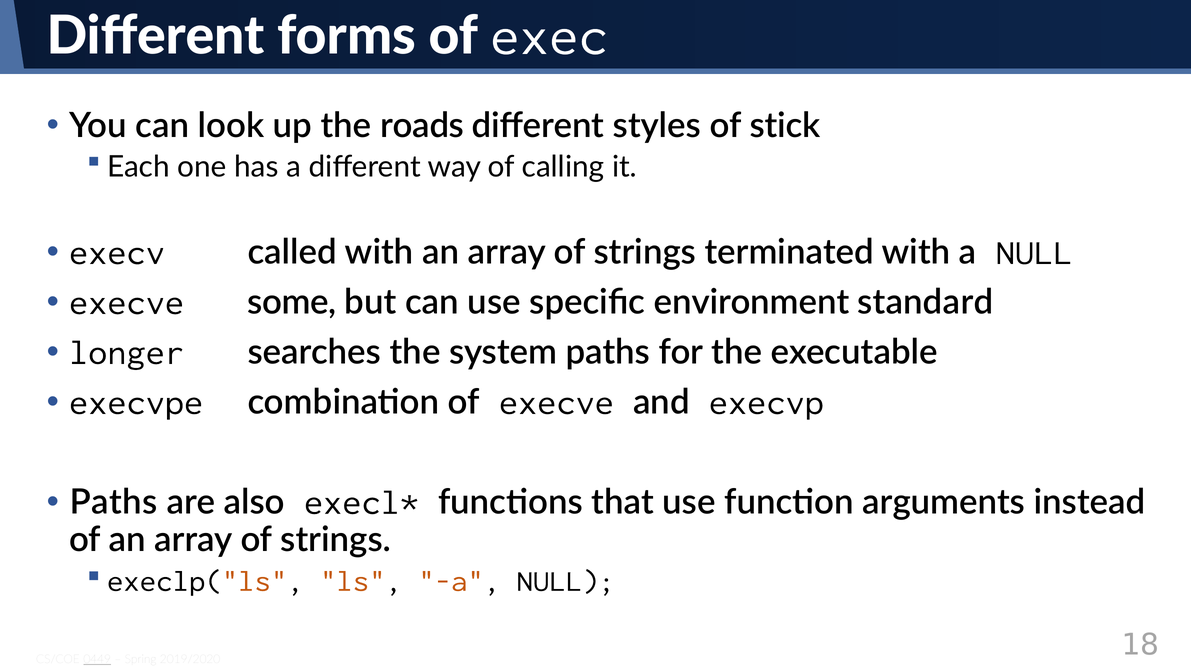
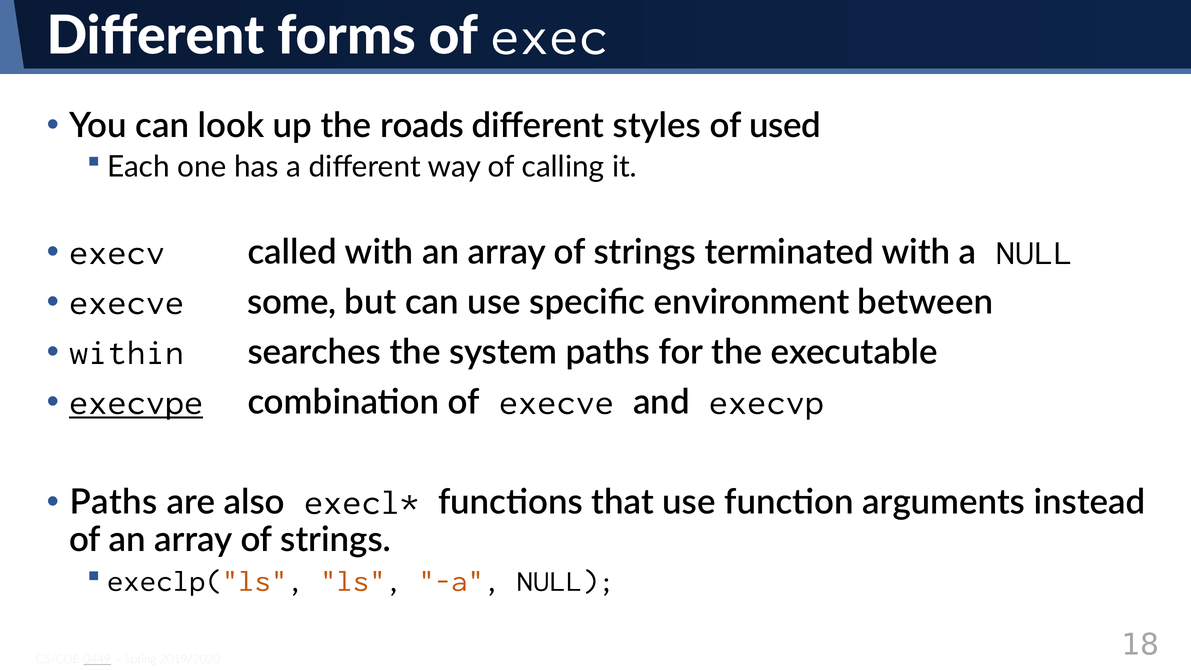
stick: stick -> used
standard: standard -> between
longer: longer -> within
execvpe underline: none -> present
